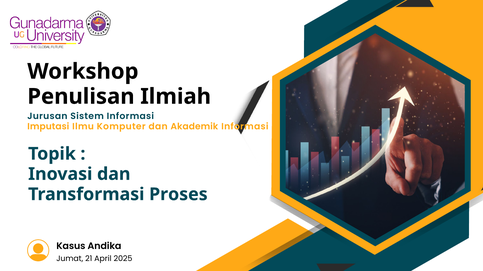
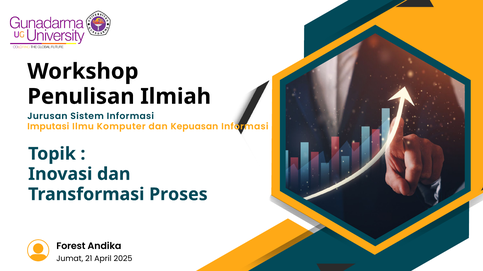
Akademik: Akademik -> Kepuasan
Kasus: Kasus -> Forest
